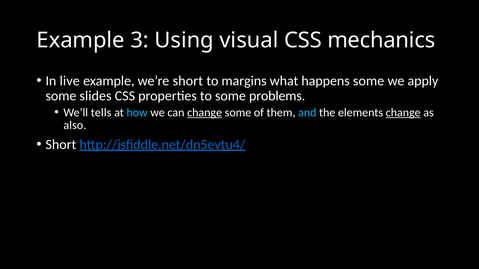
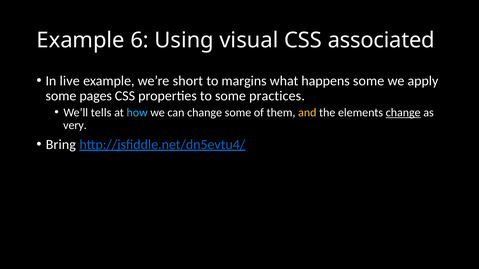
3: 3 -> 6
mechanics: mechanics -> associated
slides: slides -> pages
problems: problems -> practices
change at (205, 113) underline: present -> none
and colour: light blue -> yellow
also: also -> very
Short at (61, 145): Short -> Bring
